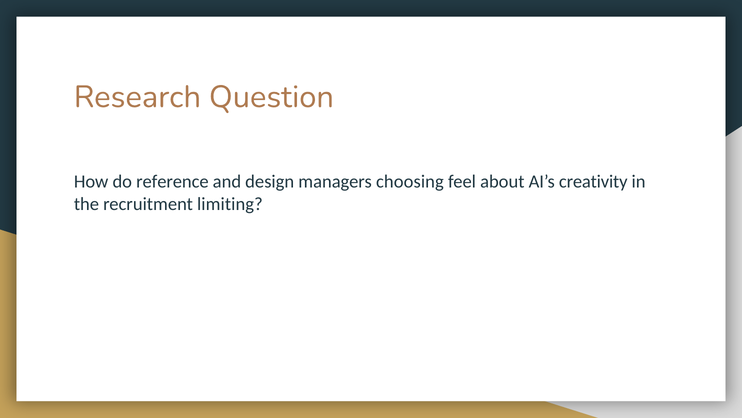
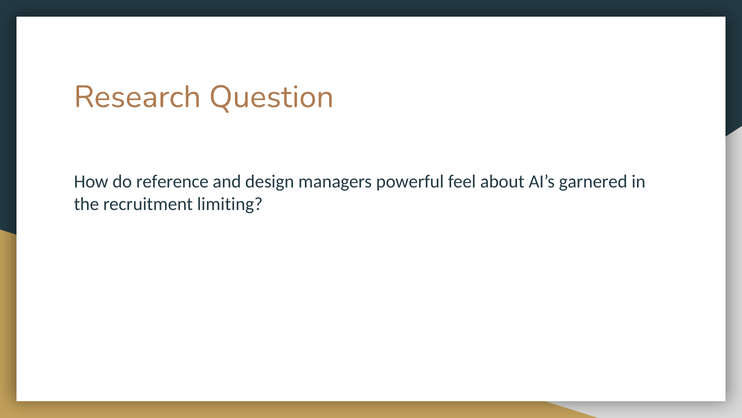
choosing: choosing -> powerful
creativity: creativity -> garnered
